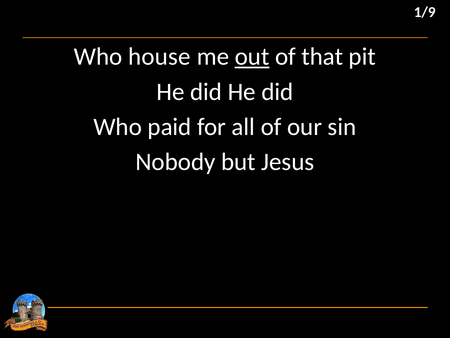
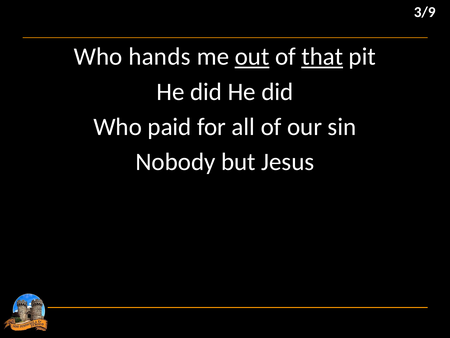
1/9: 1/9 -> 3/9
house: house -> hands
that underline: none -> present
